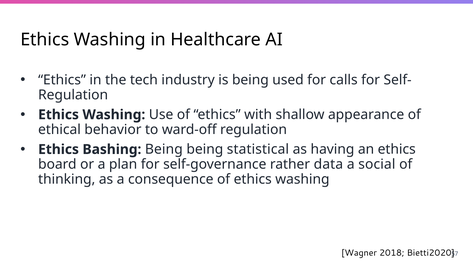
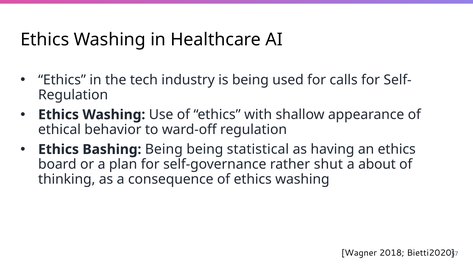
data: data -> shut
social: social -> about
